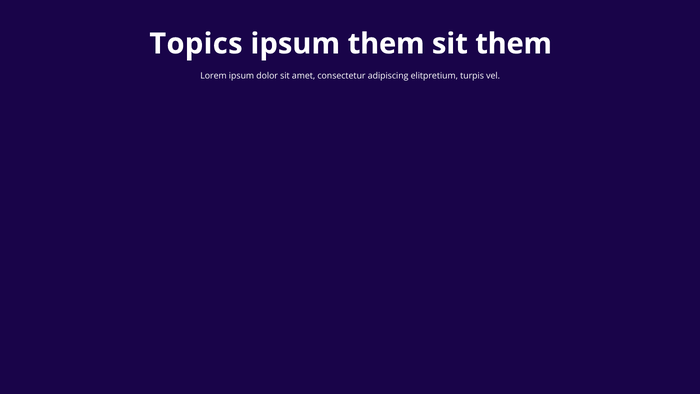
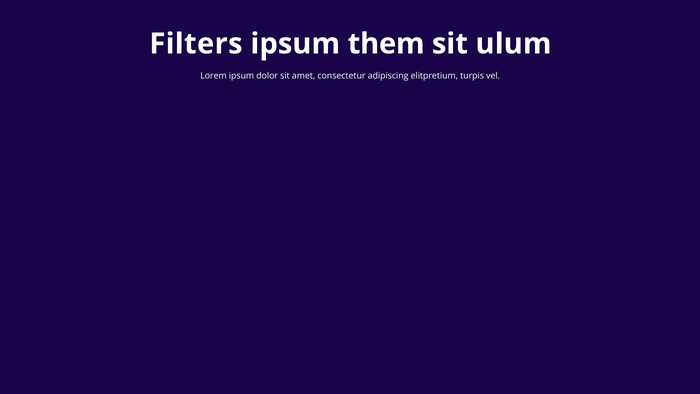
Topics: Topics -> Filters
sit them: them -> ulum
